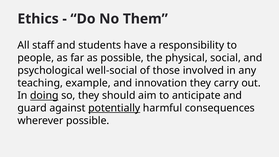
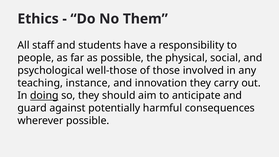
well-social: well-social -> well-those
example: example -> instance
potentially underline: present -> none
